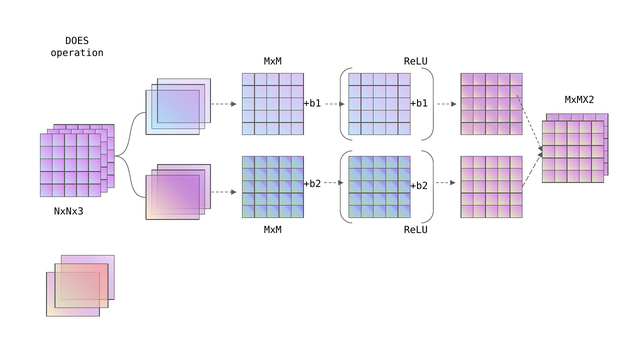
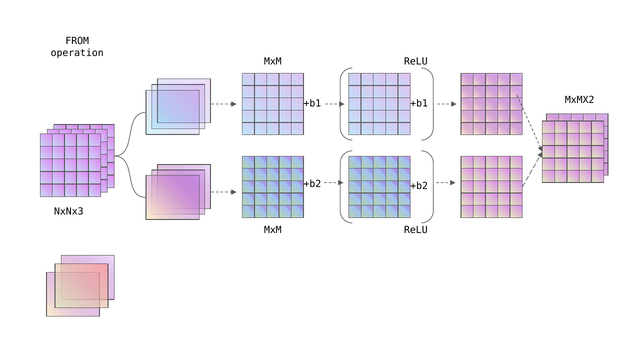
DOES: DOES -> FROM
